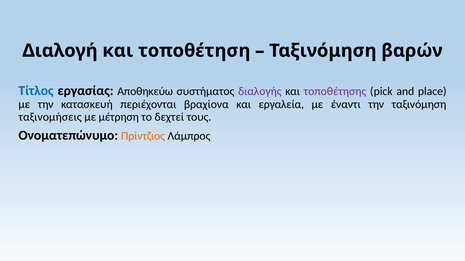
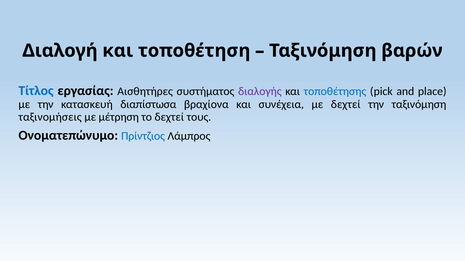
Αποθηκεύω: Αποθηκεύω -> Αισθητήρες
τοποθέτησης colour: purple -> blue
περιέχονται: περιέχονται -> διαπίστωσα
εργαλεία: εργαλεία -> συνέχεια
με έναντι: έναντι -> δεχτεί
Πρίντζιος colour: orange -> blue
